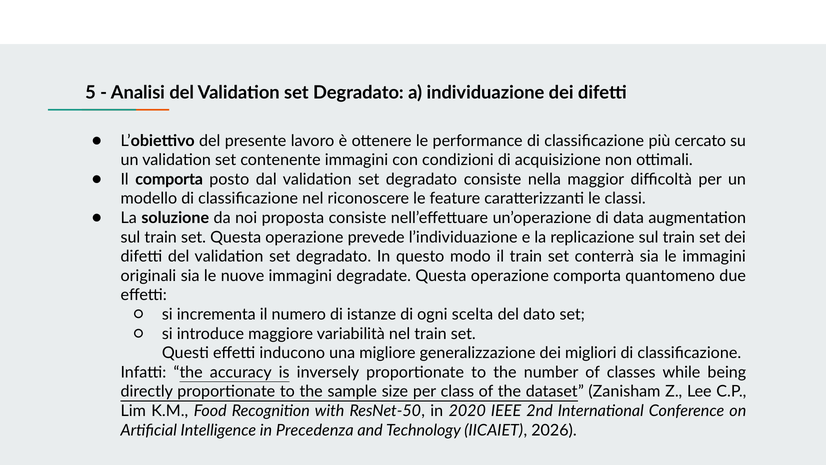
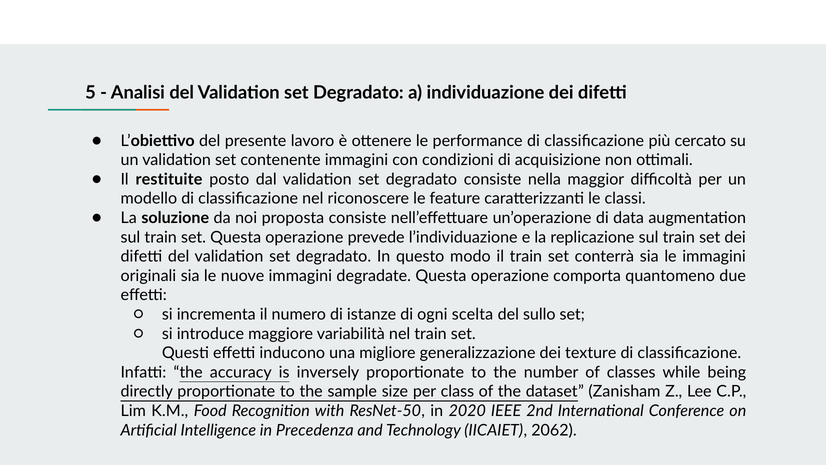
Il comporta: comporta -> restituite
dato: dato -> sullo
migliori: migliori -> texture
2026: 2026 -> 2062
